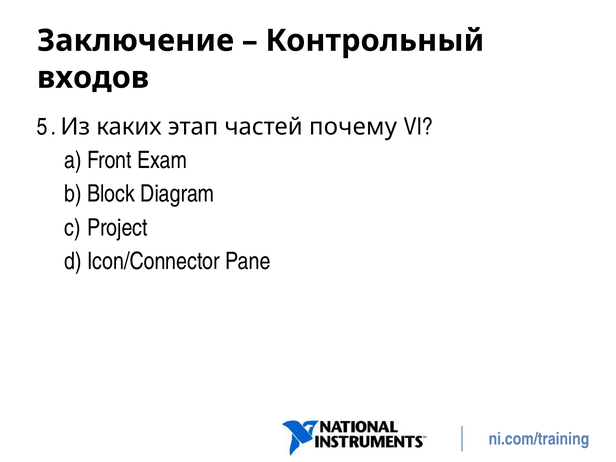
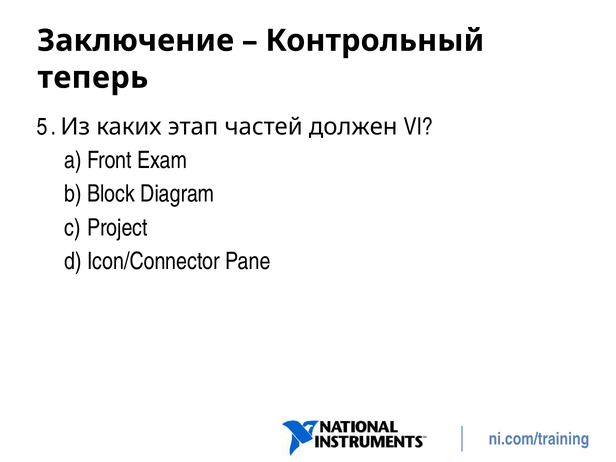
входов: входов -> теперь
почему: почему -> должен
